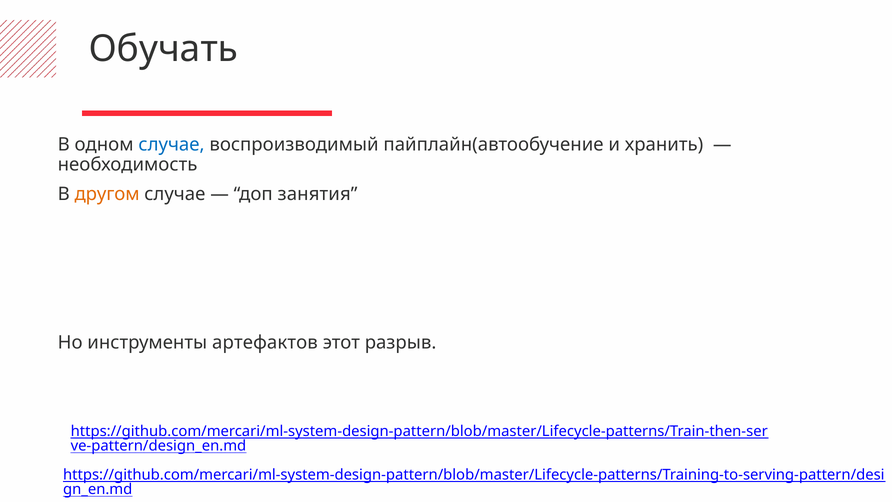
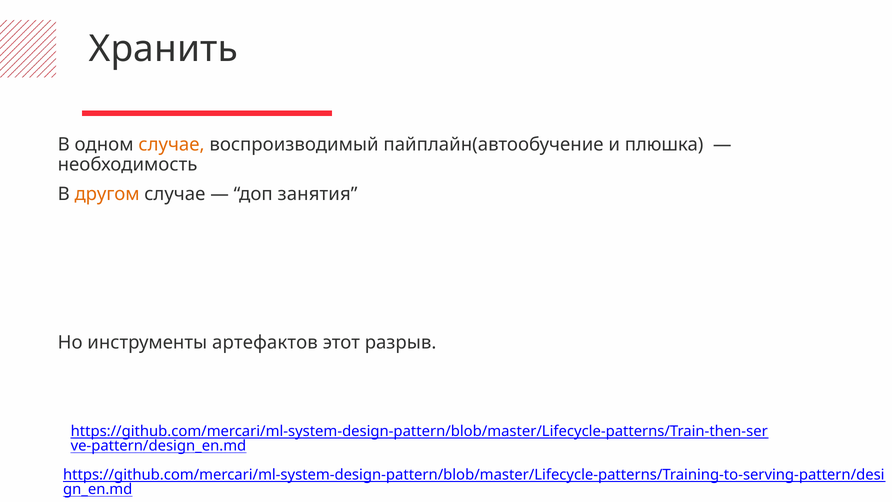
Обучать: Обучать -> Хранить
случае at (171, 145) colour: blue -> orange
хранить: хранить -> плюшка
